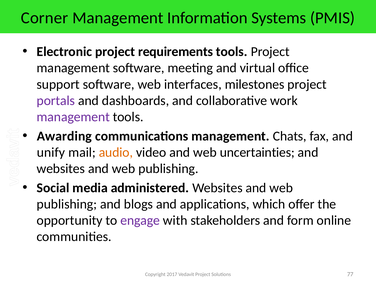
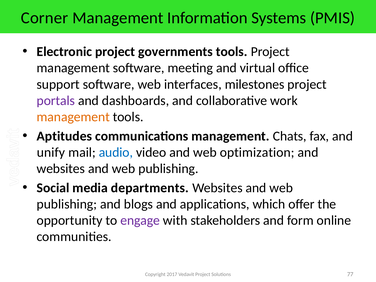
requirements: requirements -> governments
management at (73, 117) colour: purple -> orange
Awarding: Awarding -> Aptitudes
audio colour: orange -> blue
uncertainties: uncertainties -> optimization
administered: administered -> departments
